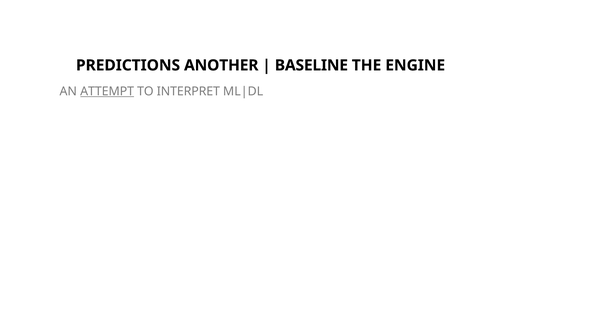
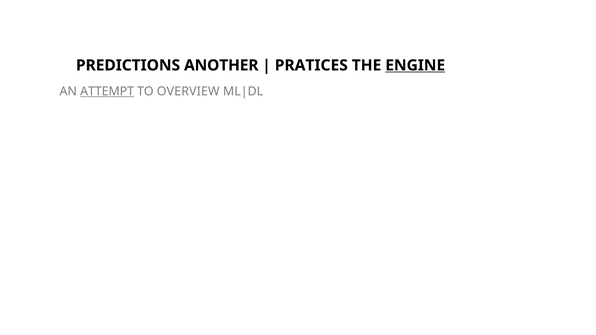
BASELINE: BASELINE -> PRATICES
ENGINE underline: none -> present
INTERPRET: INTERPRET -> OVERVIEW
